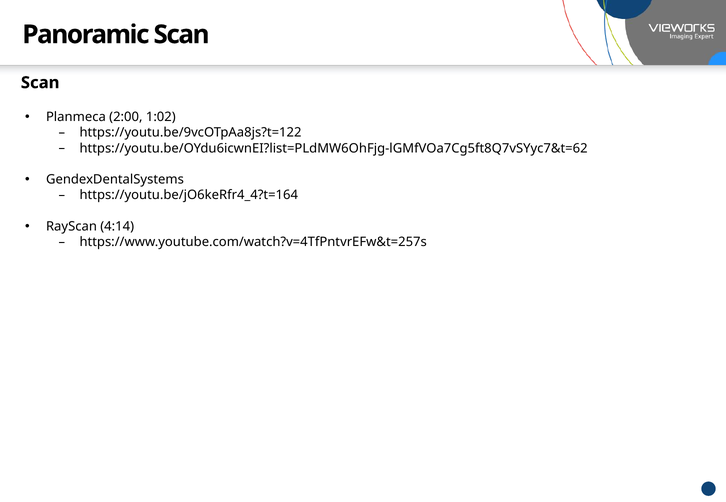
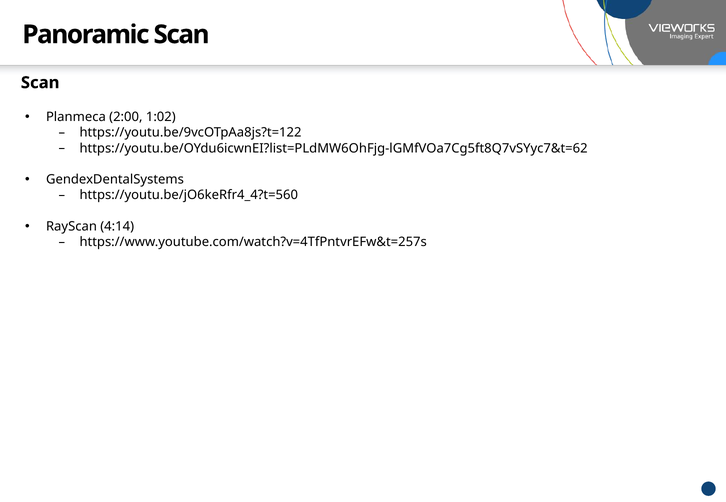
https://youtu.be/jO6keRfr4_4?t=164: https://youtu.be/jO6keRfr4_4?t=164 -> https://youtu.be/jO6keRfr4_4?t=560
